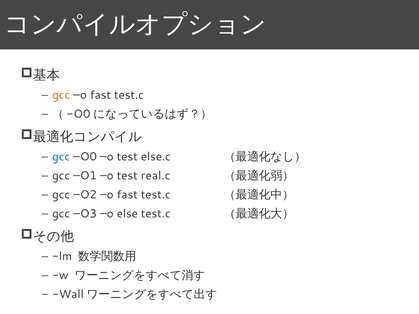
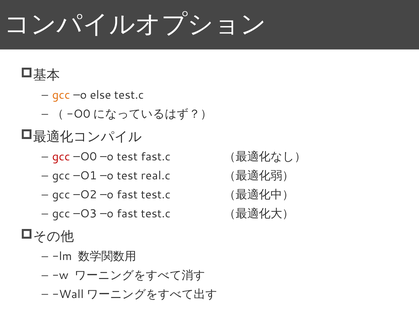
fast at (100, 95): fast -> else
gcc at (61, 157) colour: blue -> red
else.c: else.c -> fast.c
O3 o else: else -> fast
